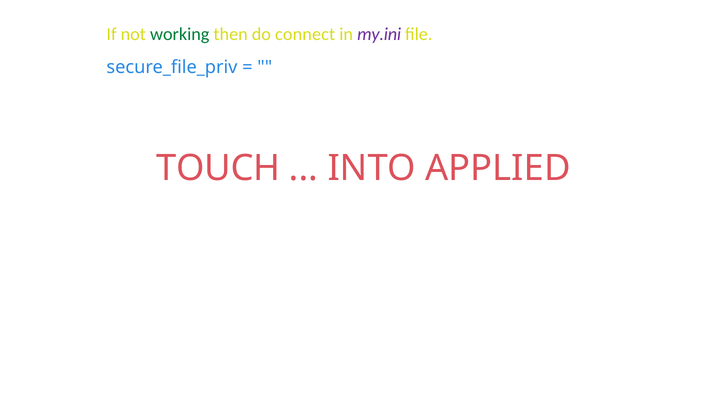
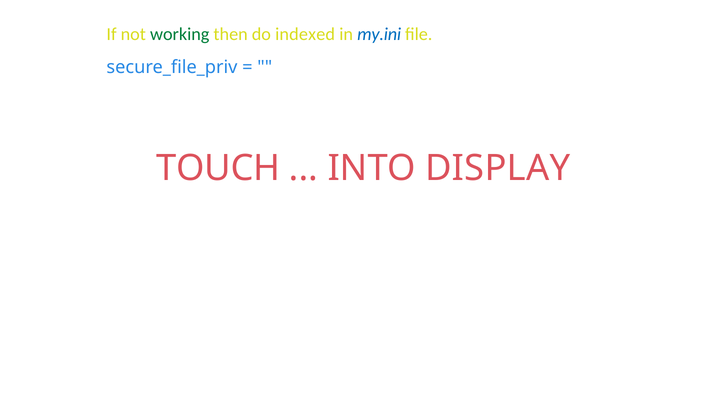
connect: connect -> indexed
my.ini colour: purple -> blue
APPLIED: APPLIED -> DISPLAY
